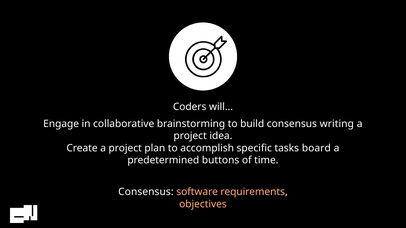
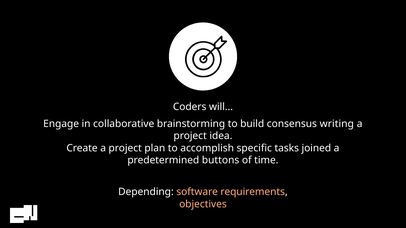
board: board -> joined
Consensus at (146, 192): Consensus -> Depending
